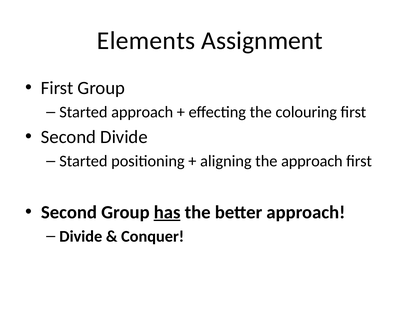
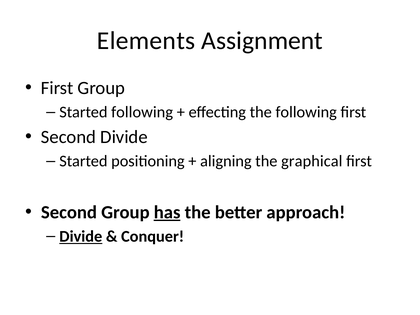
Started approach: approach -> following
the colouring: colouring -> following
the approach: approach -> graphical
Divide at (81, 236) underline: none -> present
